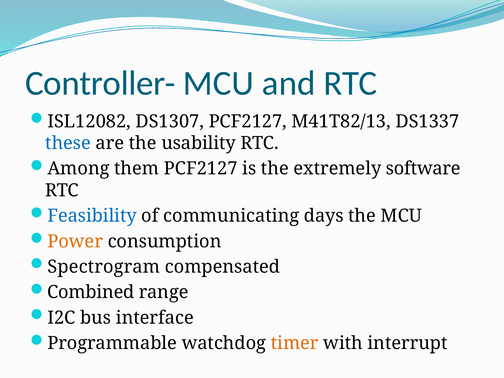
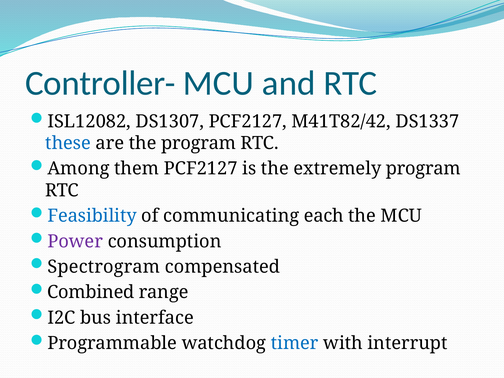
M41T82/13: M41T82/13 -> M41T82/42
the usability: usability -> program
extremely software: software -> program
days: days -> each
Power colour: orange -> purple
timer colour: orange -> blue
